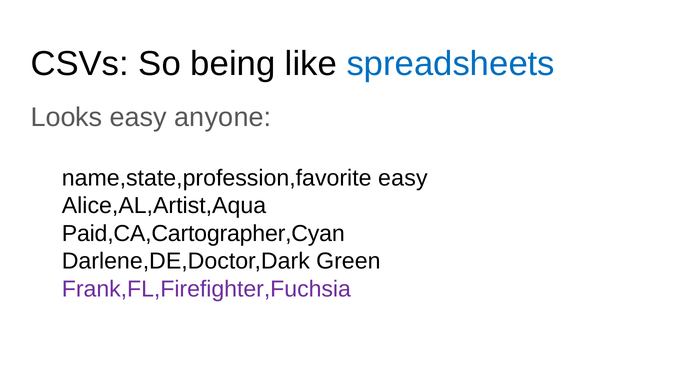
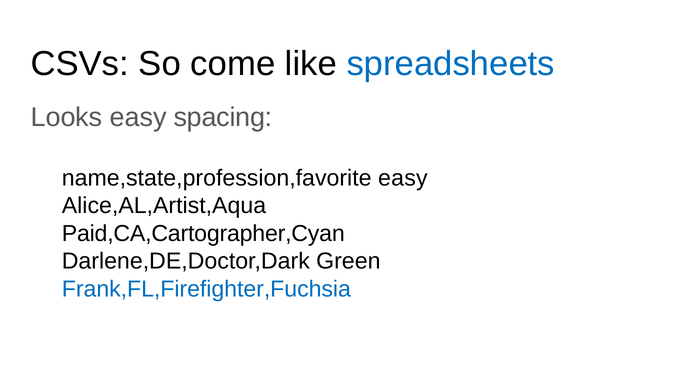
being: being -> come
anyone: anyone -> spacing
Frank,FL,Firefighter,Fuchsia colour: purple -> blue
